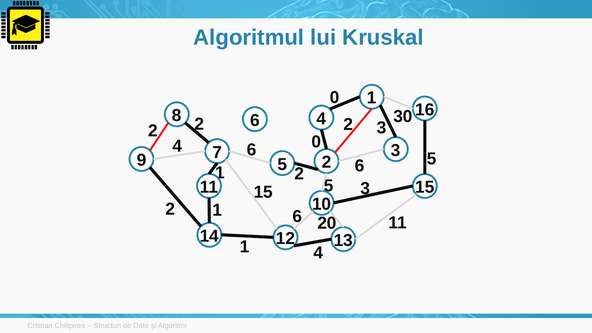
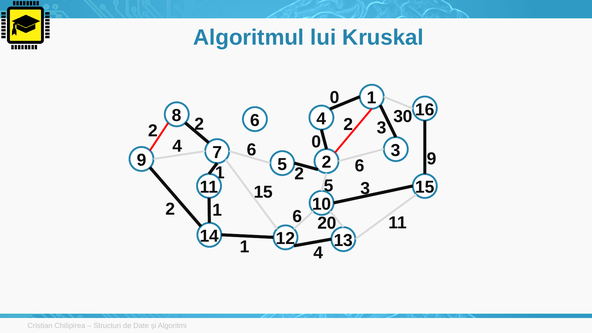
5 at (432, 159): 5 -> 9
